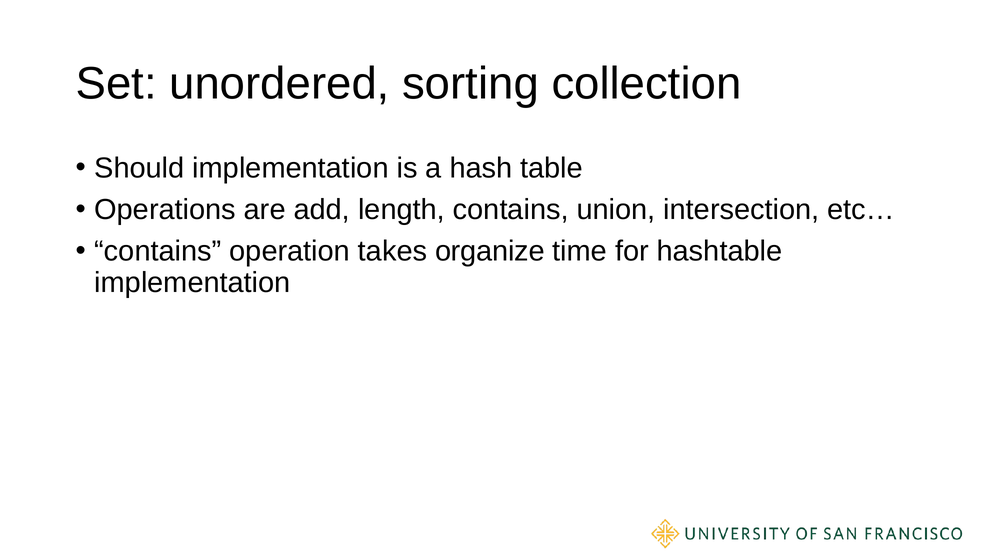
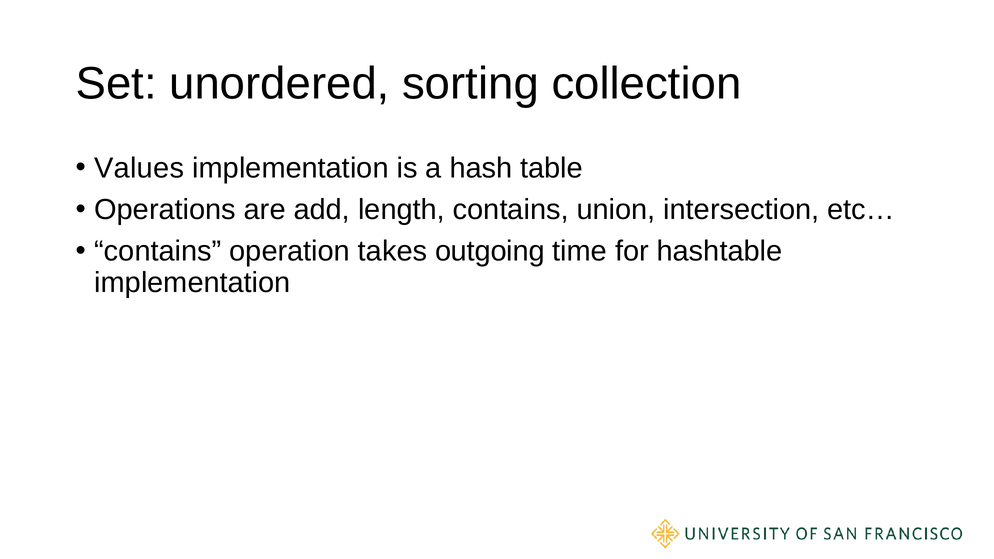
Should: Should -> Values
organize: organize -> outgoing
